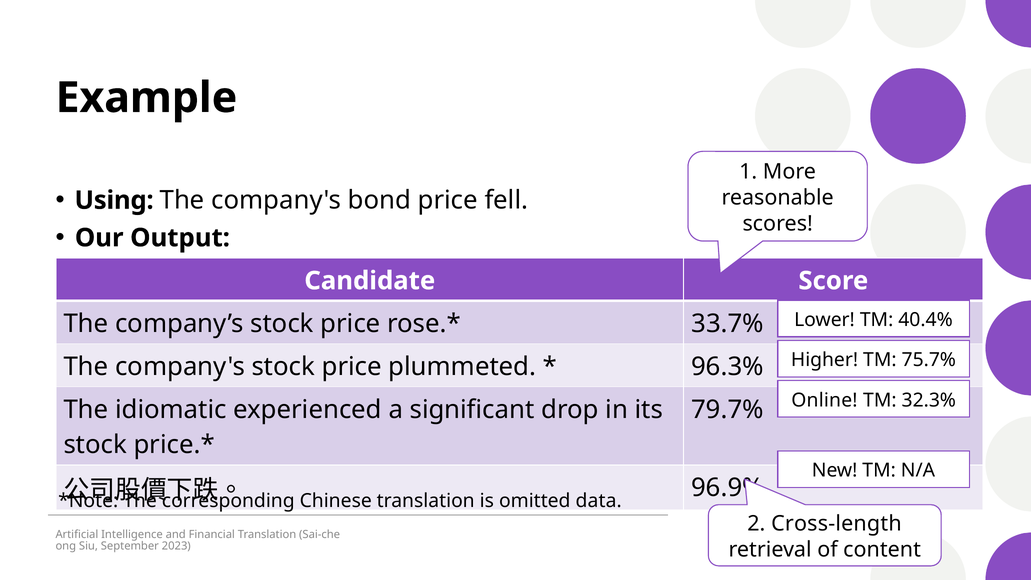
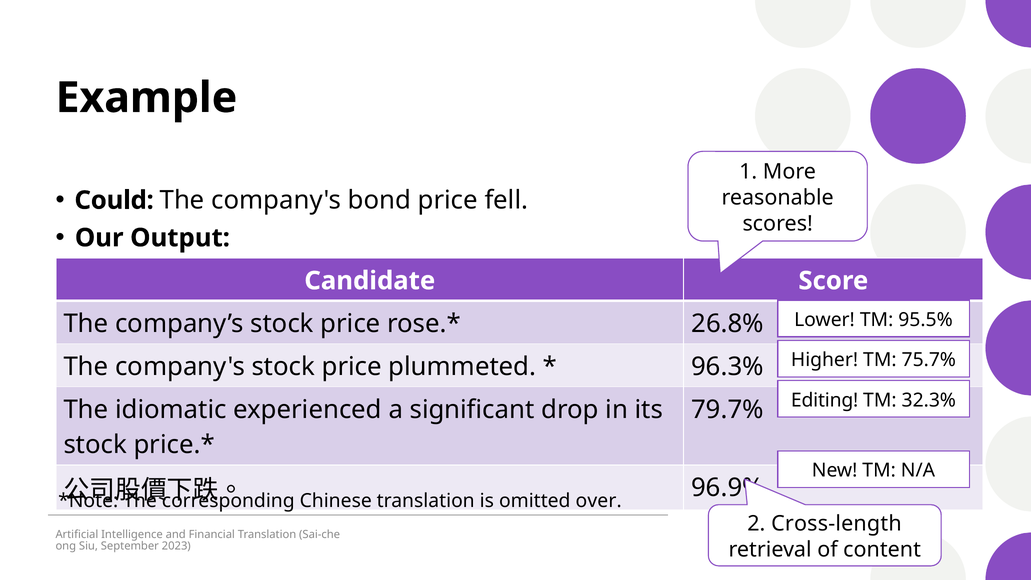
Using: Using -> Could
40.4%: 40.4% -> 95.5%
33.7%: 33.7% -> 26.8%
Online: Online -> Editing
data: data -> over
